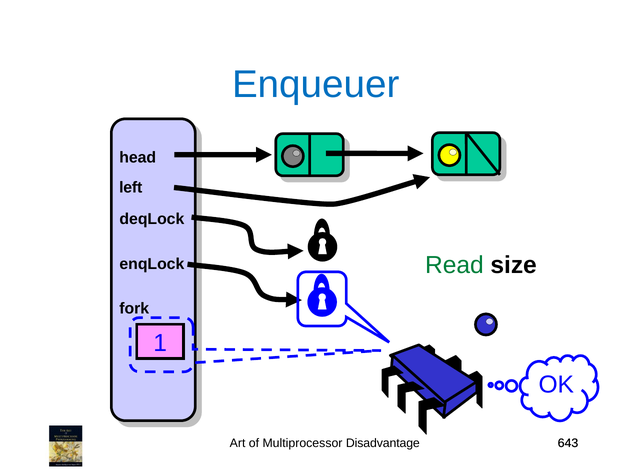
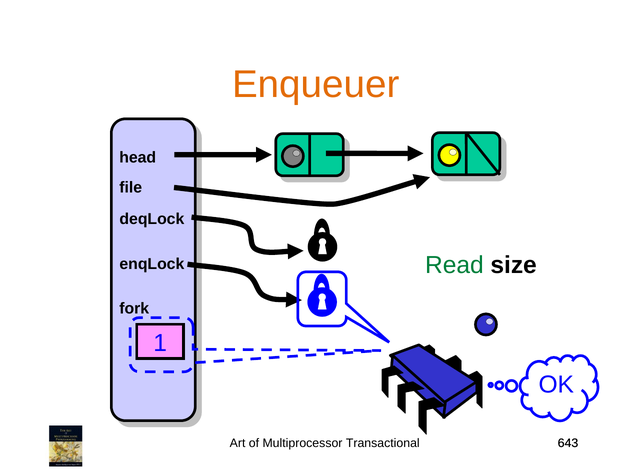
Enqueuer colour: blue -> orange
left: left -> file
Disadvantage: Disadvantage -> Transactional
